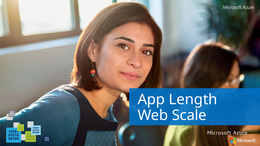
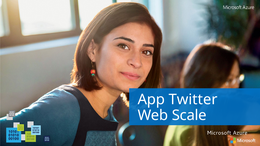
Length: Length -> Twitter
